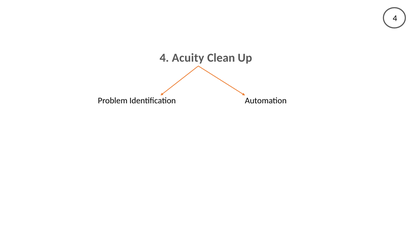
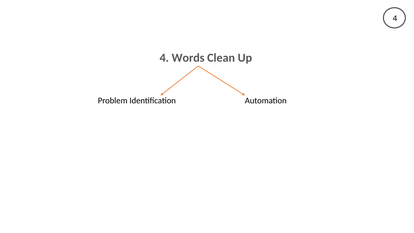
Acuity: Acuity -> Words
